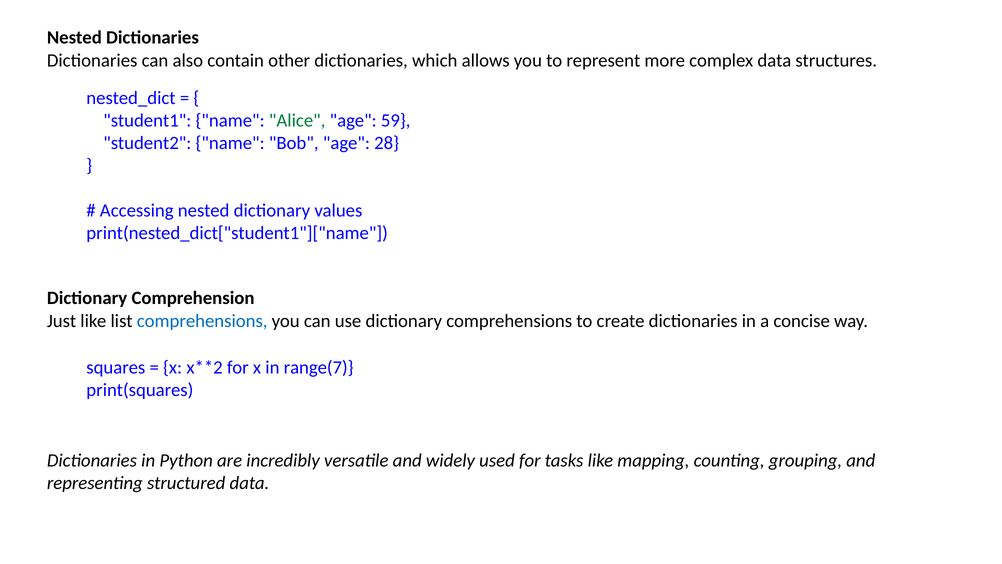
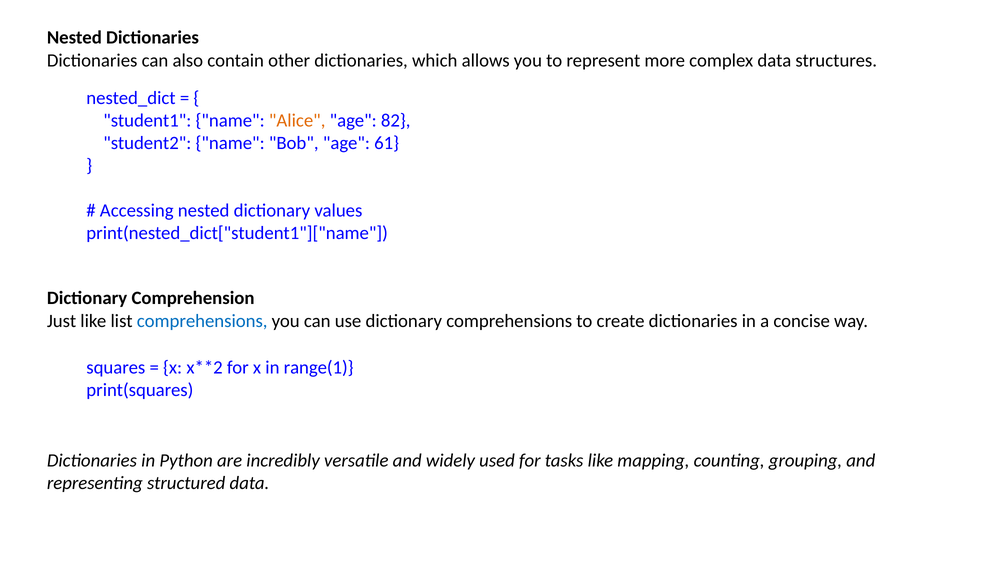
Alice colour: green -> orange
59: 59 -> 82
28: 28 -> 61
range(7: range(7 -> range(1
